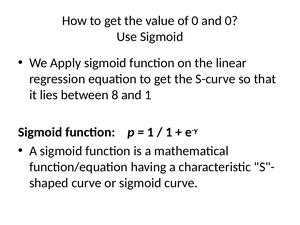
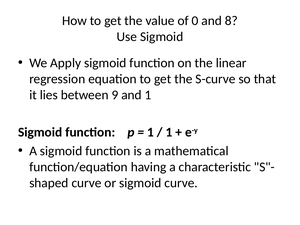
and 0: 0 -> 8
8: 8 -> 9
